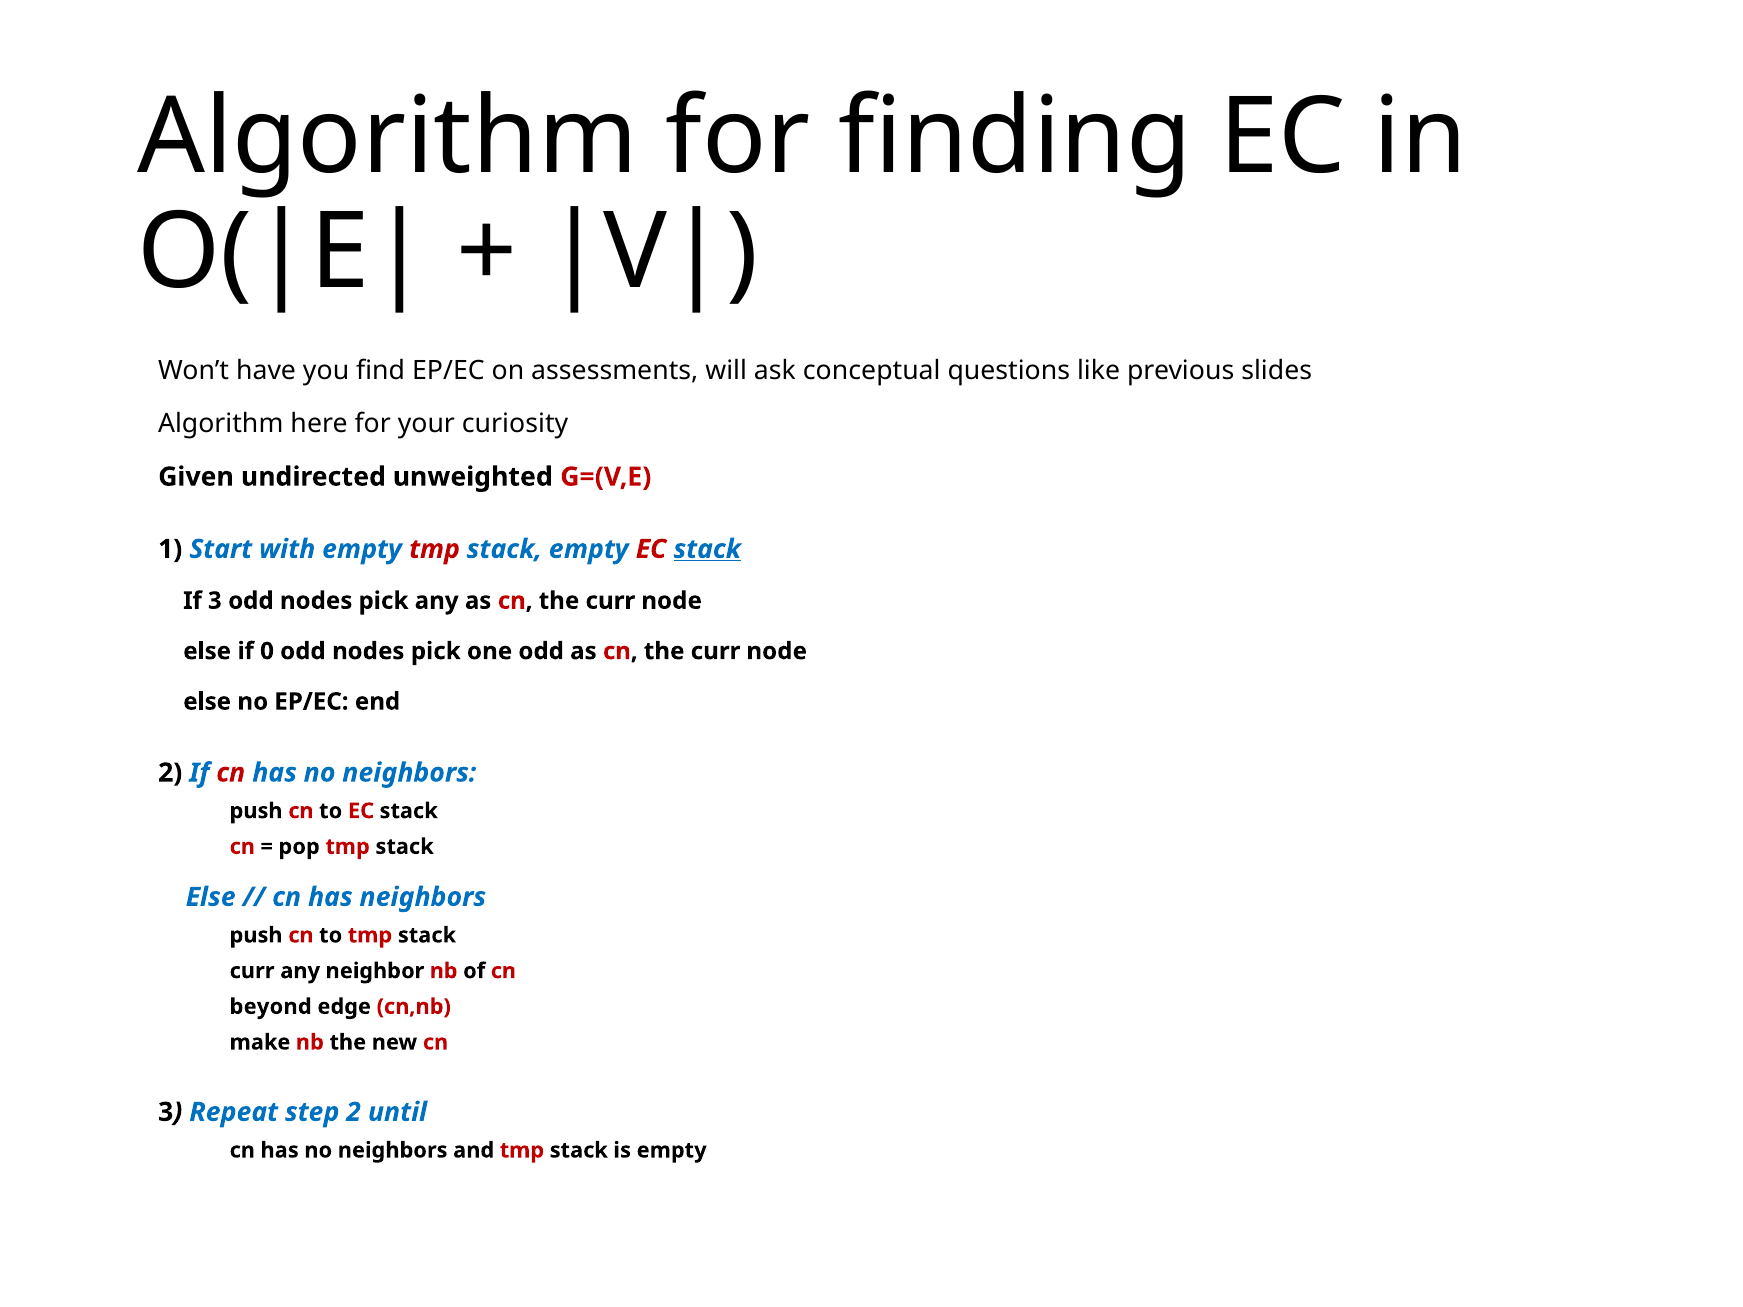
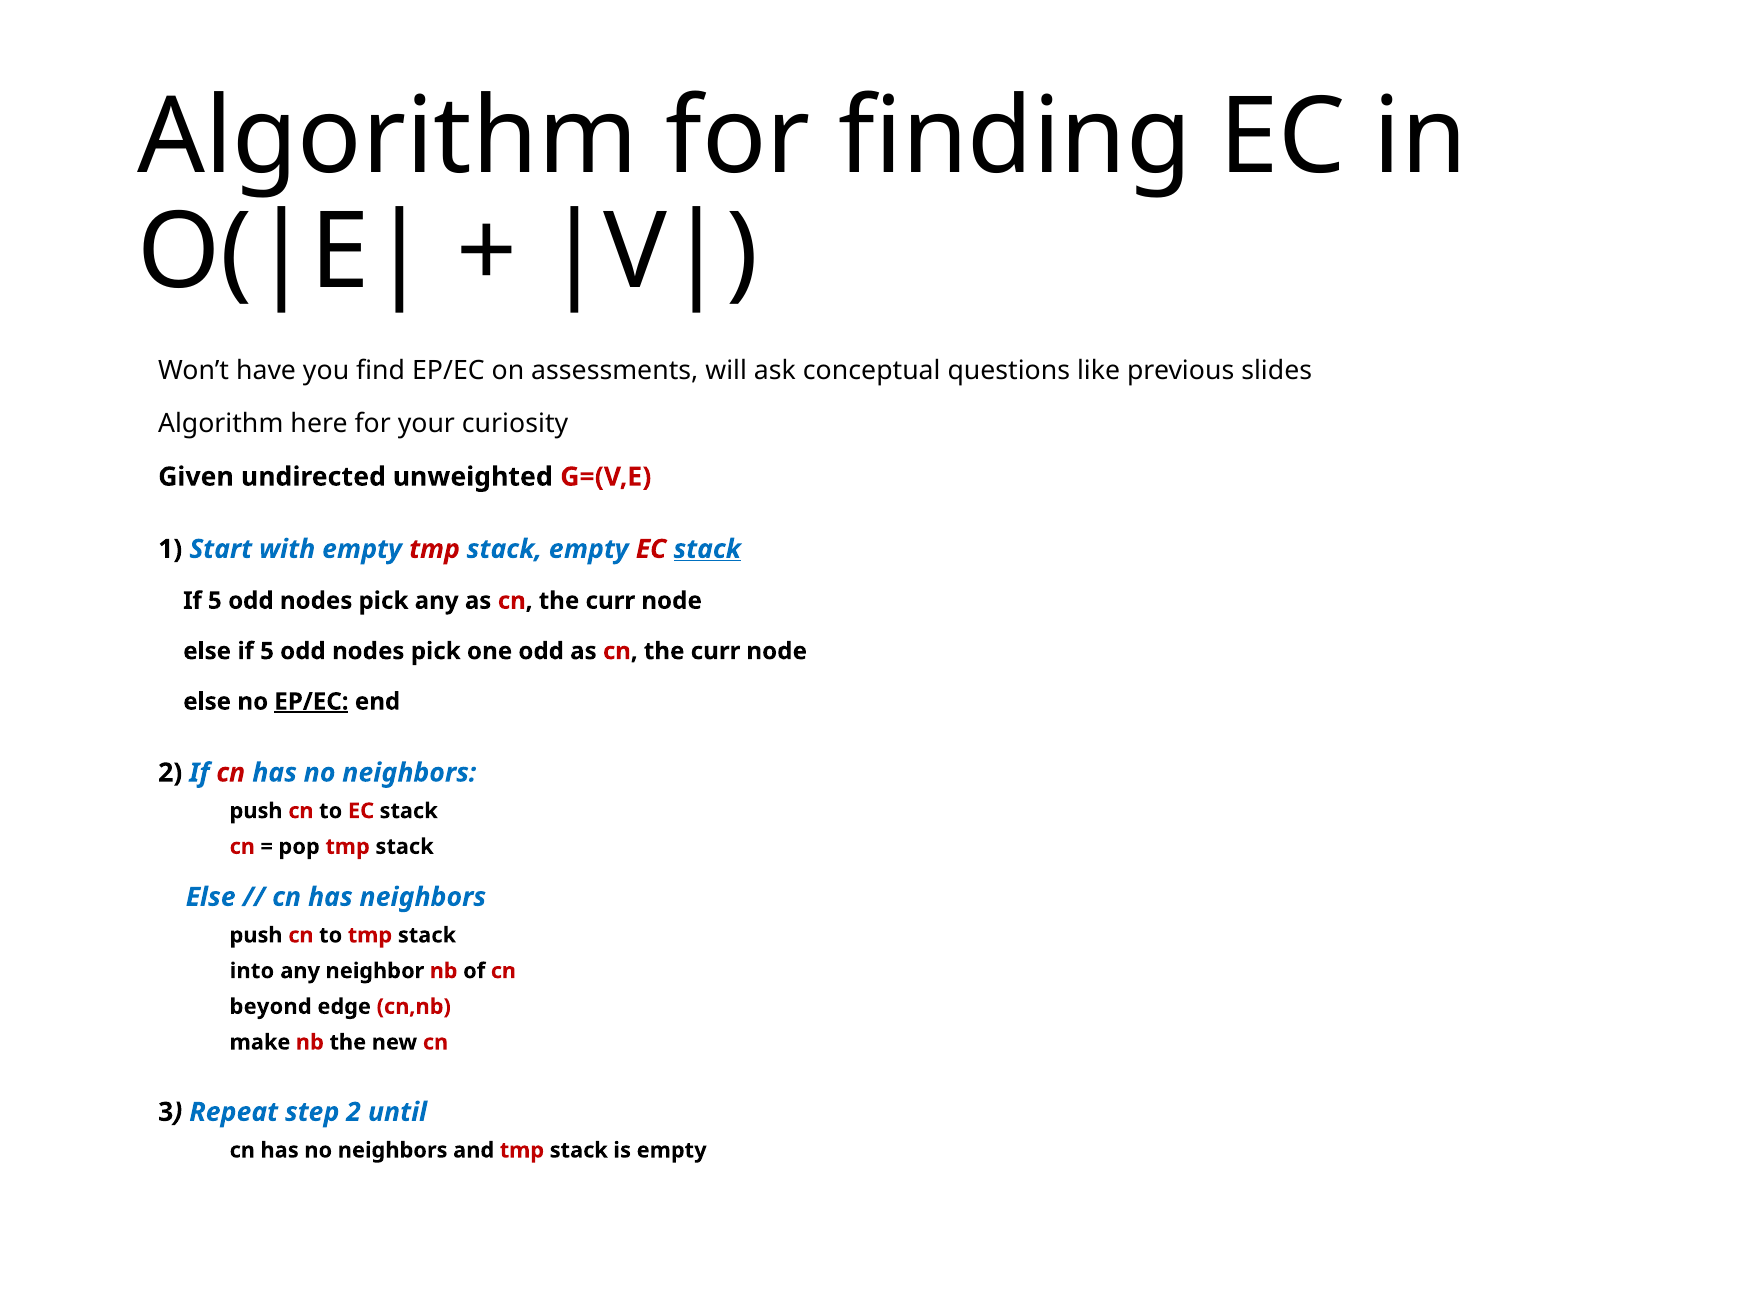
3 at (215, 601): 3 -> 5
else if 0: 0 -> 5
EP/EC at (311, 702) underline: none -> present
curr at (252, 971): curr -> into
